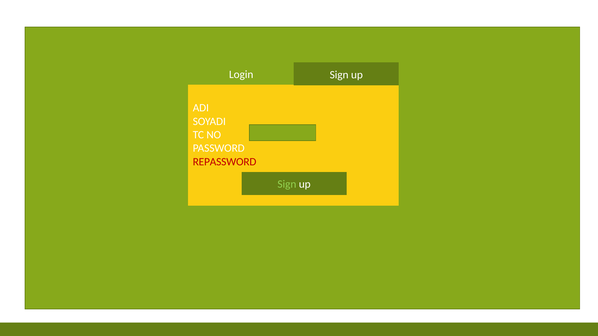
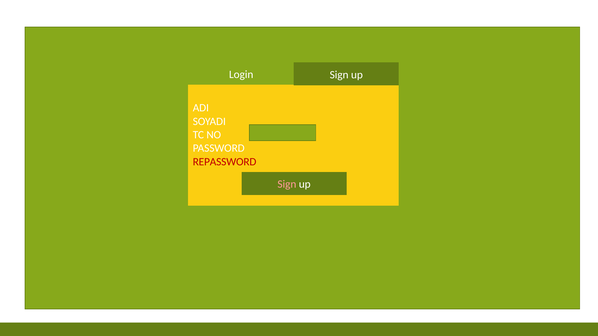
Sign at (287, 184) colour: light green -> pink
